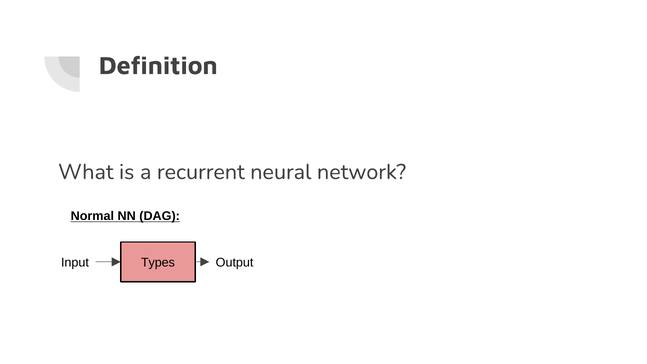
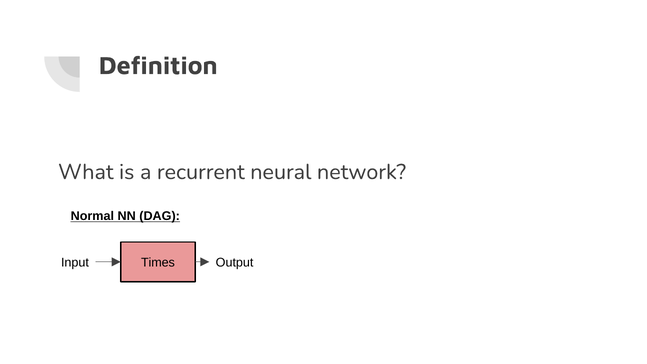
Types: Types -> Times
